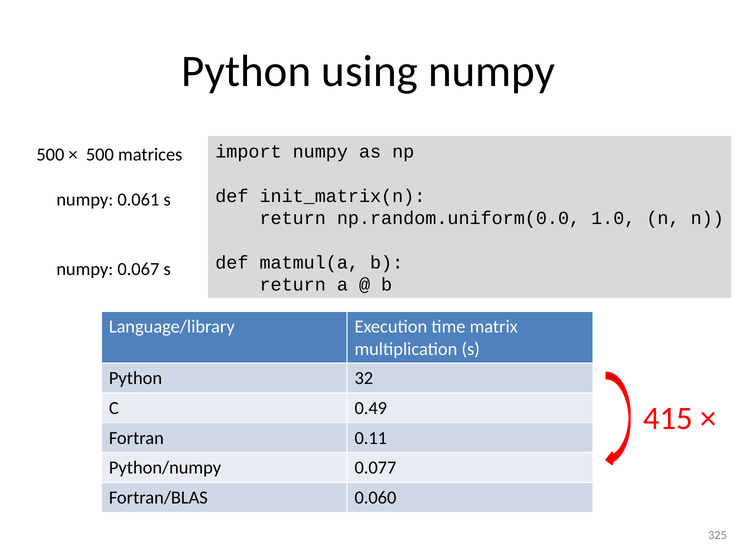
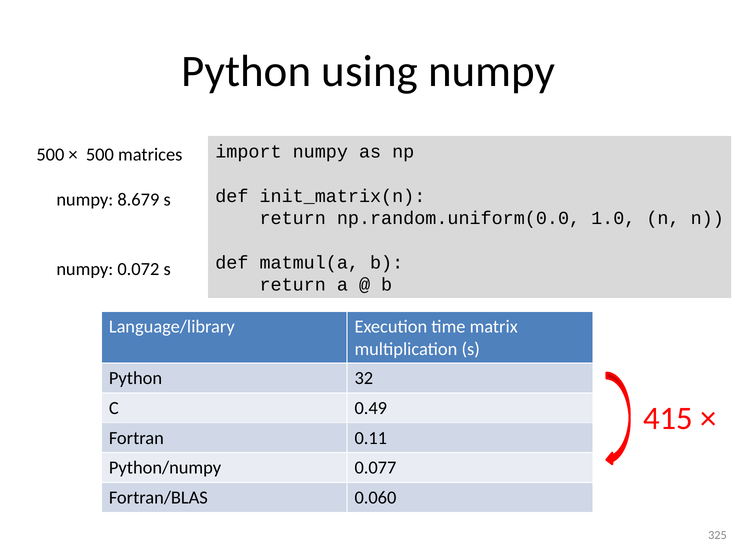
0.061: 0.061 -> 8.679
0.067: 0.067 -> 0.072
